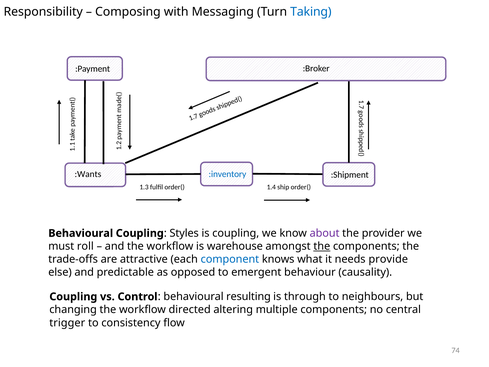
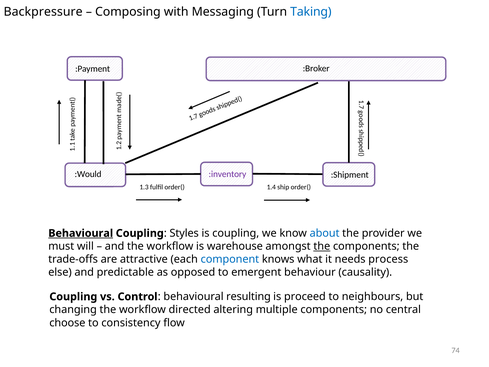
Responsibility: Responsibility -> Backpressure
:Wants: :Wants -> :Would
:inventory colour: blue -> purple
Behavioural at (81, 233) underline: none -> present
about colour: purple -> blue
roll: roll -> will
provide: provide -> process
through: through -> proceed
trigger: trigger -> choose
